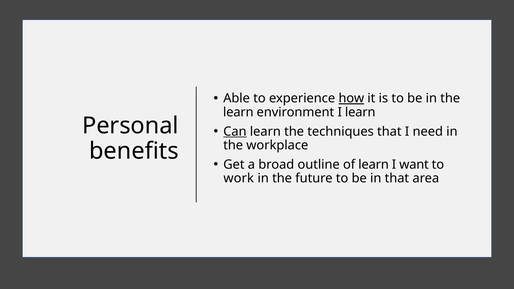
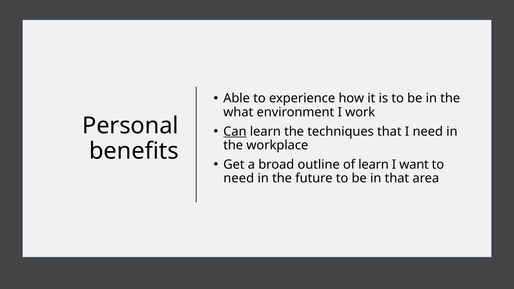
how underline: present -> none
learn at (238, 112): learn -> what
I learn: learn -> work
work at (239, 178): work -> need
